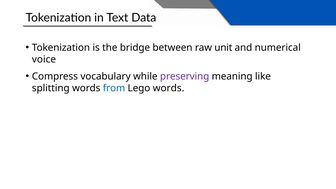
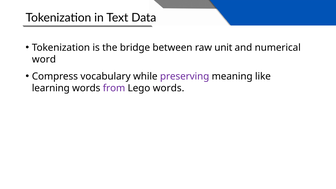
voice: voice -> word
splitting: splitting -> learning
from colour: blue -> purple
